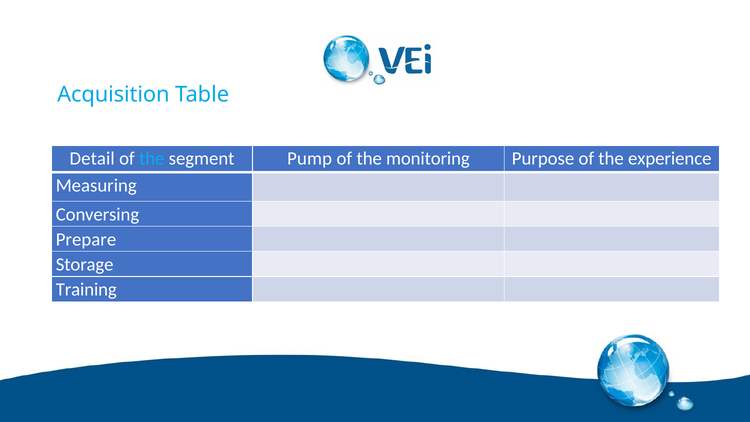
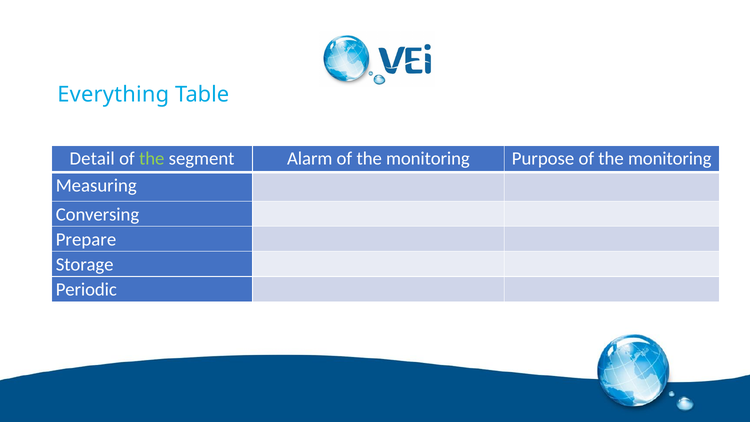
Acquisition: Acquisition -> Everything
the at (152, 159) colour: light blue -> light green
Pump: Pump -> Alarm
Purpose of the experience: experience -> monitoring
Training: Training -> Periodic
